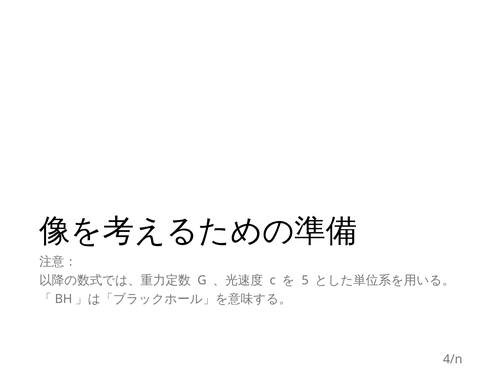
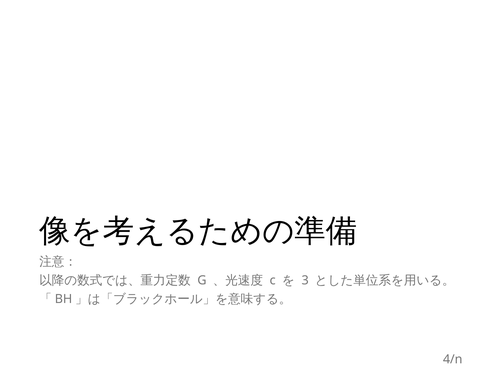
5: 5 -> 3
